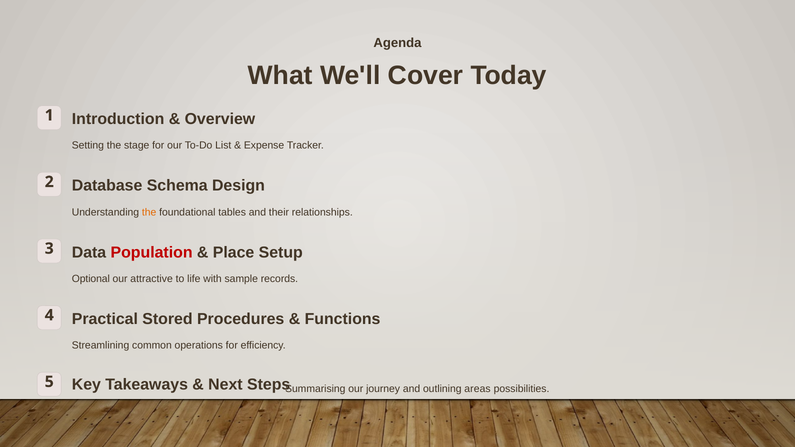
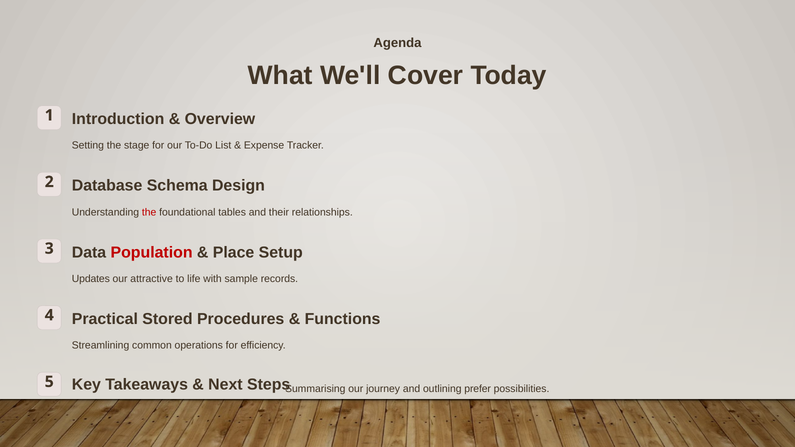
the at (149, 212) colour: orange -> red
Optional: Optional -> Updates
areas: areas -> prefer
